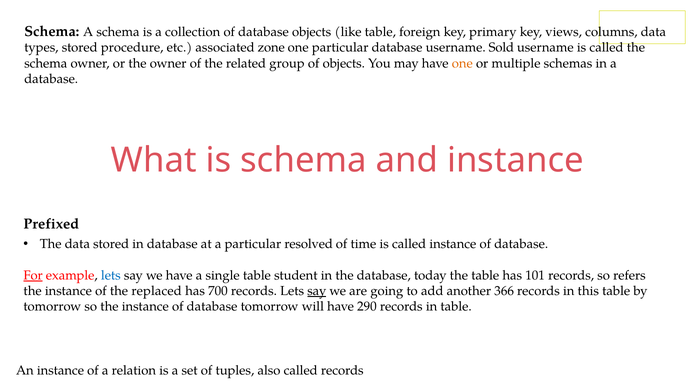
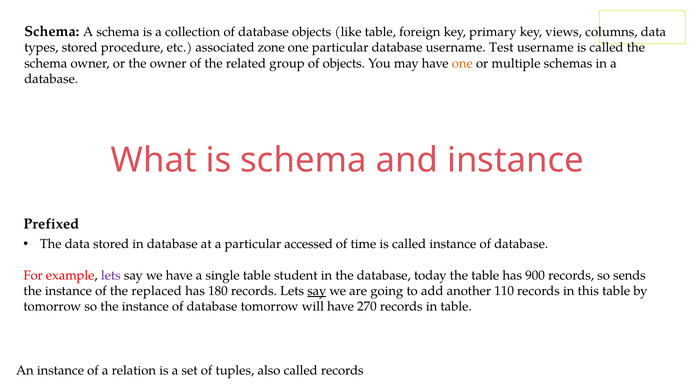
Sold: Sold -> Test
resolved: resolved -> accessed
For underline: present -> none
lets at (111, 275) colour: blue -> purple
101: 101 -> 900
refers: refers -> sends
700: 700 -> 180
366: 366 -> 110
290: 290 -> 270
